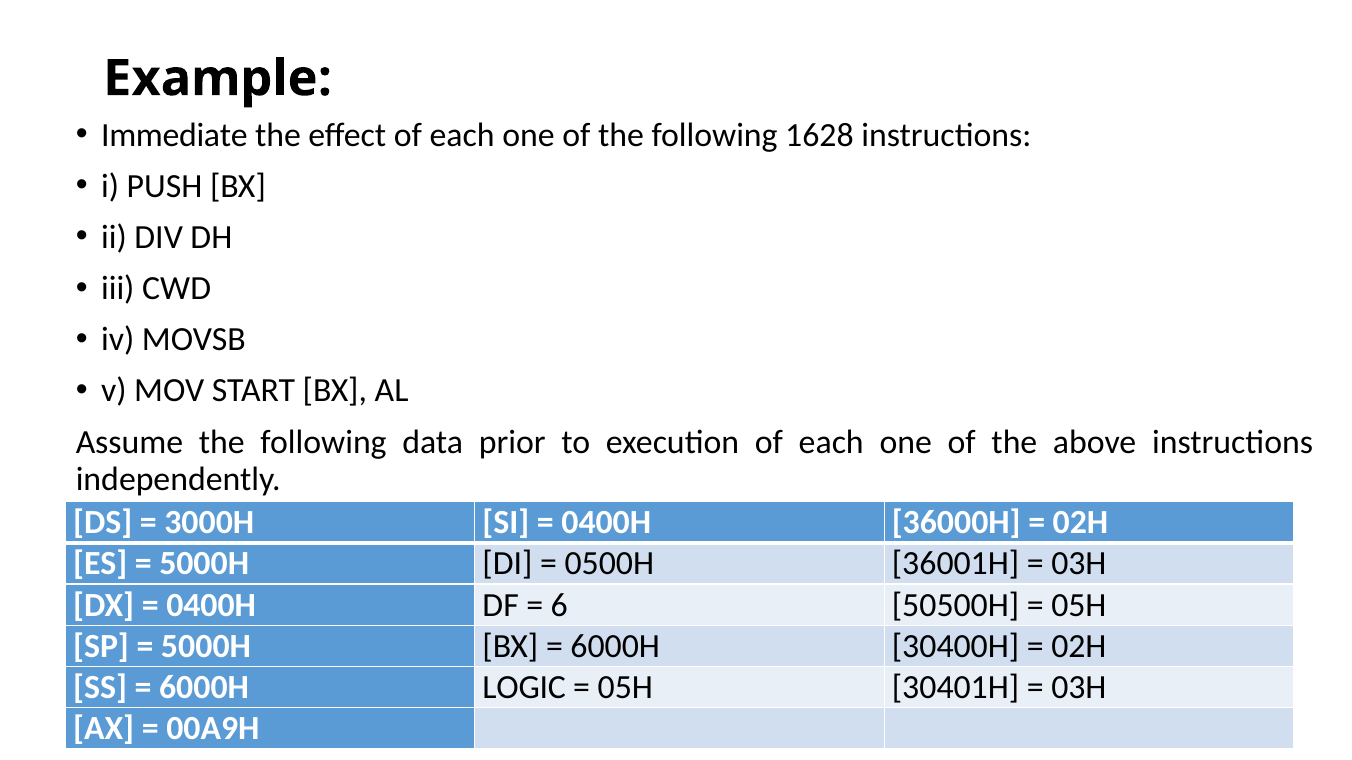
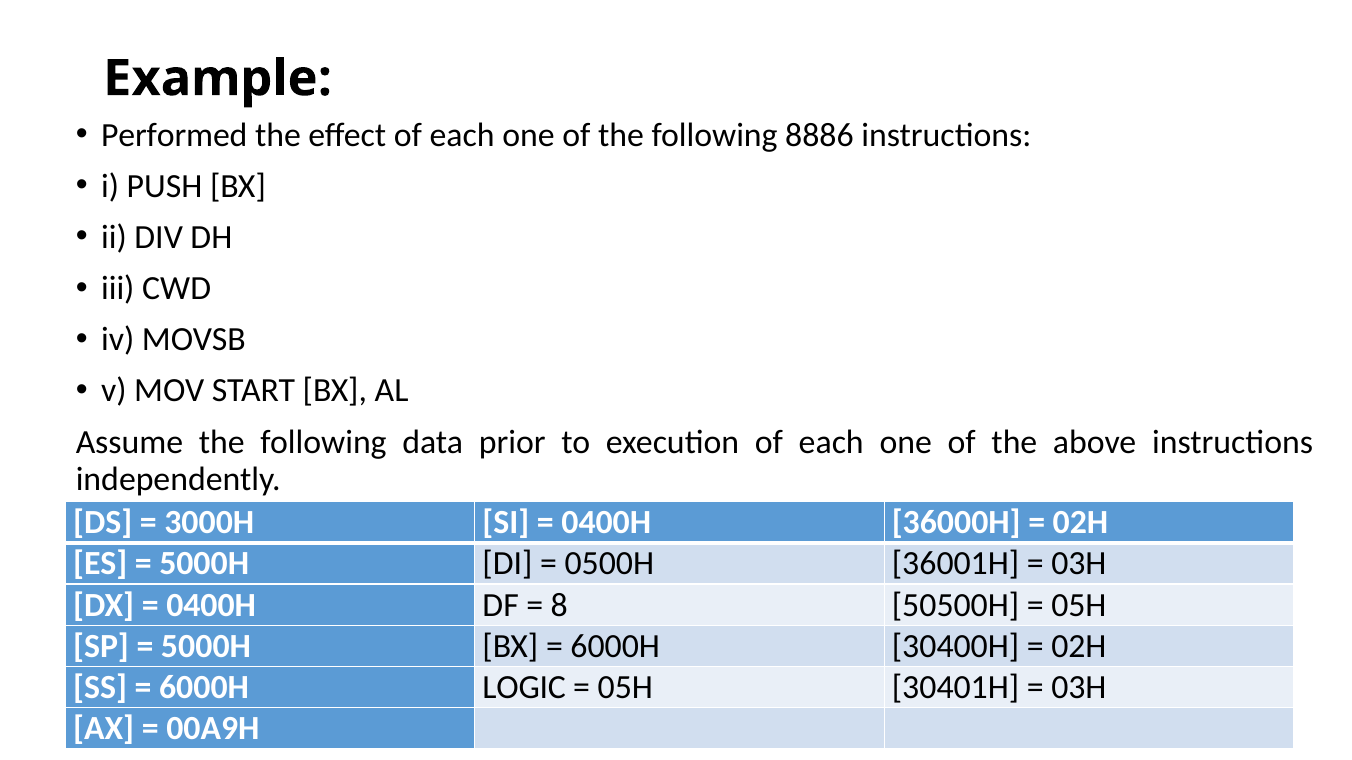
Immediate: Immediate -> Performed
1628: 1628 -> 8886
6: 6 -> 8
